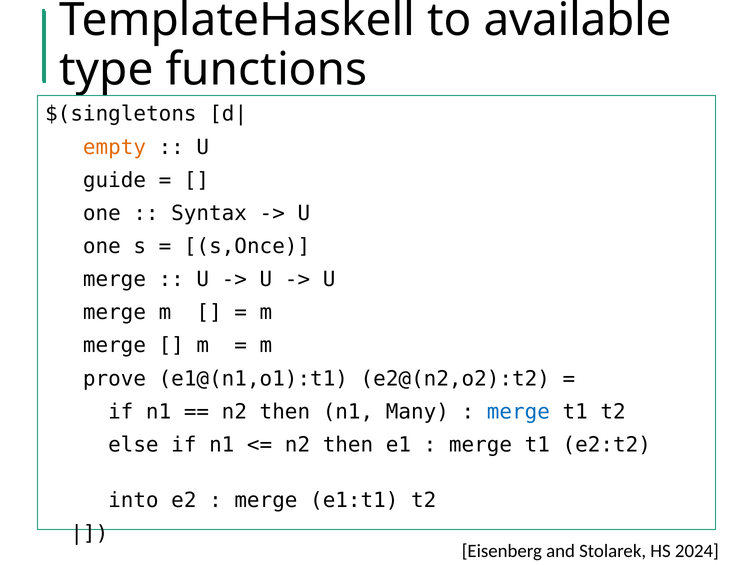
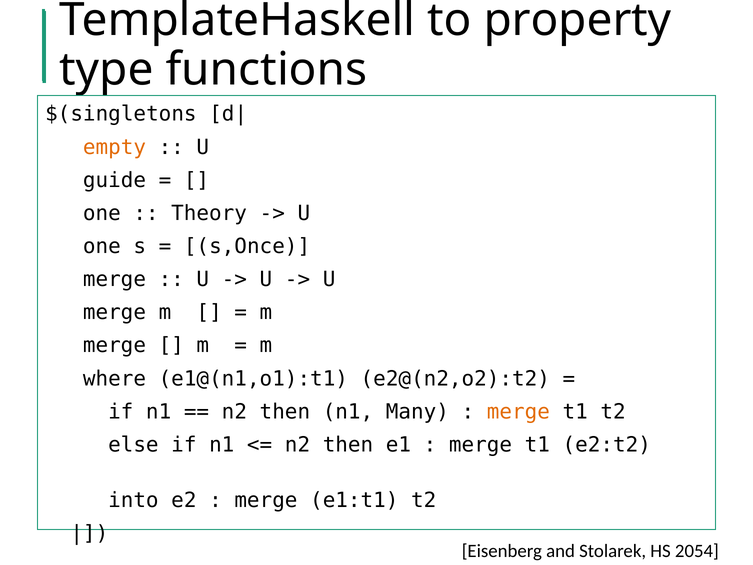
available: available -> property
Syntax: Syntax -> Theory
prove: prove -> where
merge at (518, 411) colour: blue -> orange
2024: 2024 -> 2054
